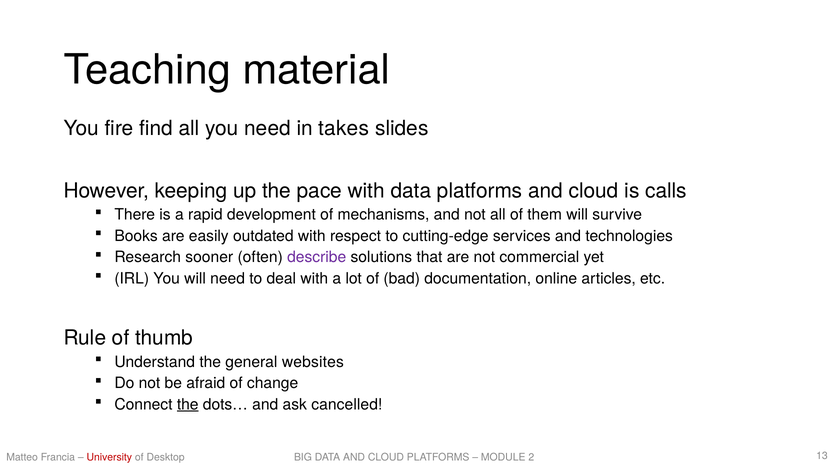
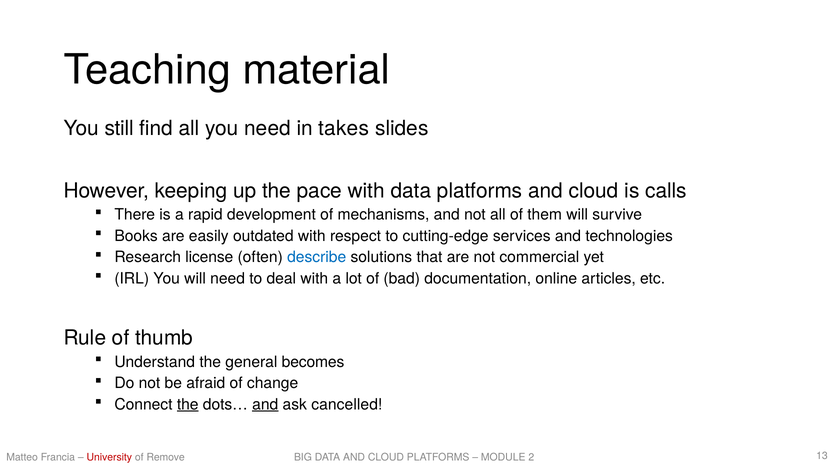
fire: fire -> still
sooner: sooner -> license
describe colour: purple -> blue
websites: websites -> becomes
and at (265, 405) underline: none -> present
Desktop: Desktop -> Remove
